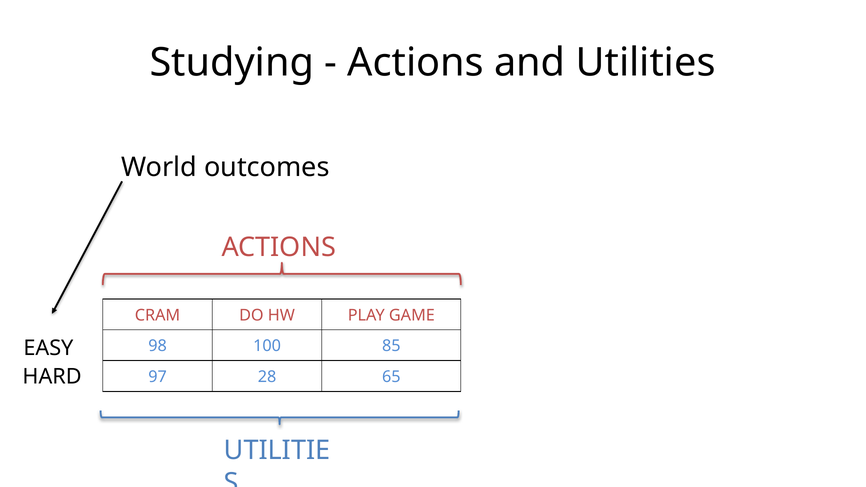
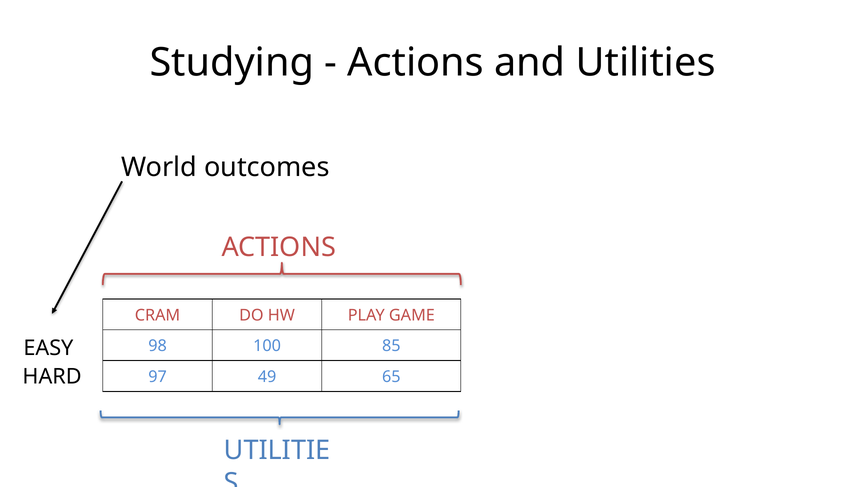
28: 28 -> 49
